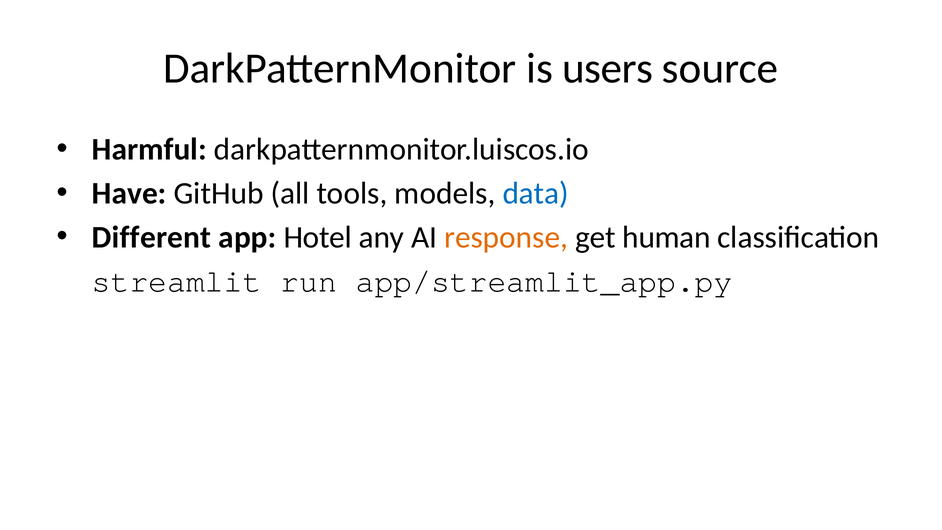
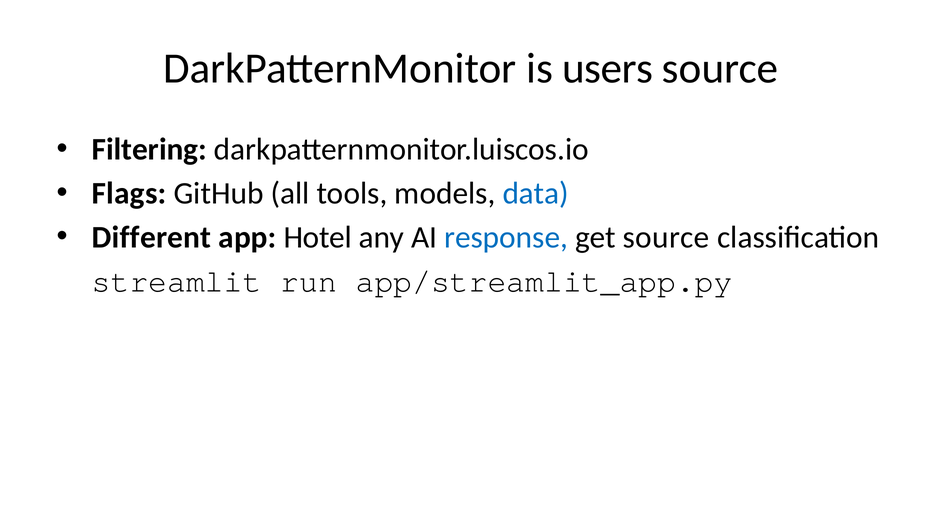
Harmful: Harmful -> Filtering
Have: Have -> Flags
response colour: orange -> blue
get human: human -> source
